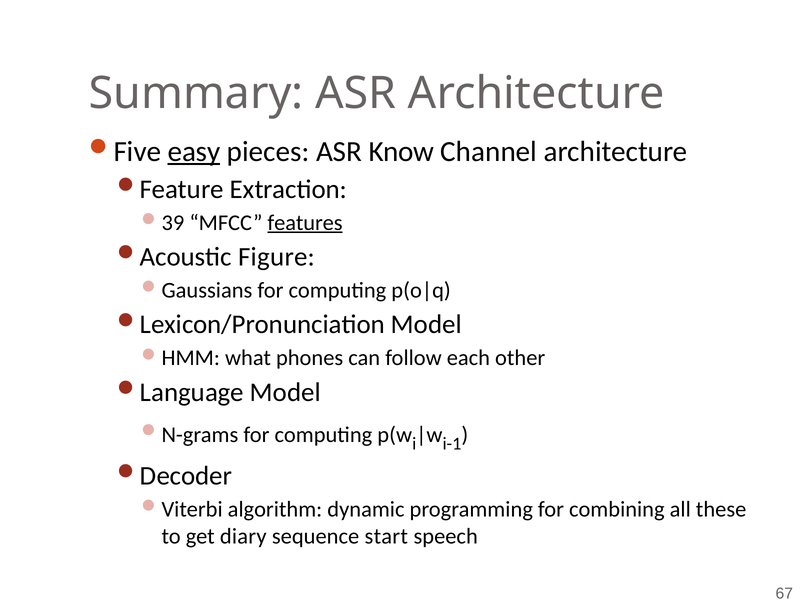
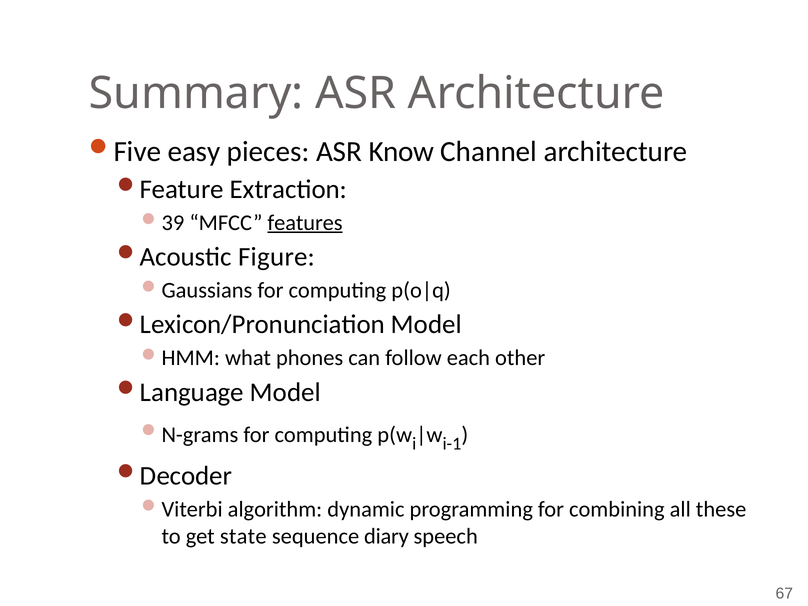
easy underline: present -> none
diary: diary -> state
start: start -> diary
